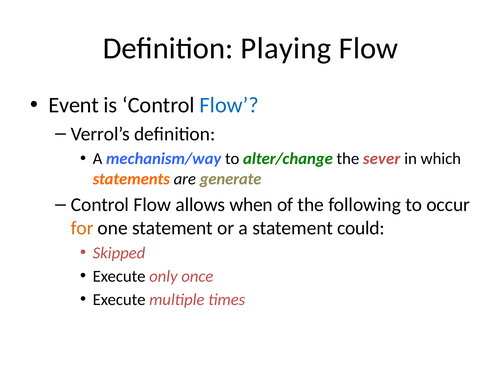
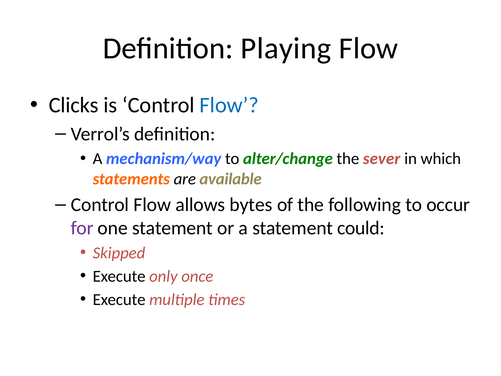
Event: Event -> Clicks
generate: generate -> available
when: when -> bytes
for colour: orange -> purple
